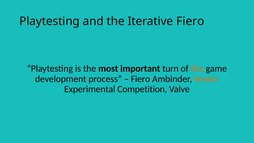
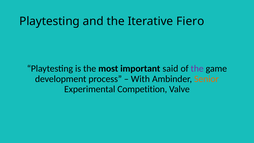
turn: turn -> said
the at (197, 69) colour: orange -> purple
Fiero at (140, 79): Fiero -> With
